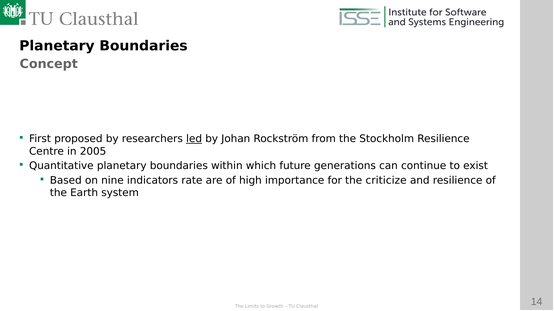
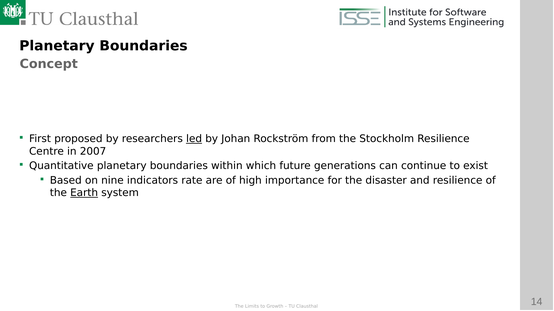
2005: 2005 -> 2007
criticize: criticize -> disaster
Earth underline: none -> present
